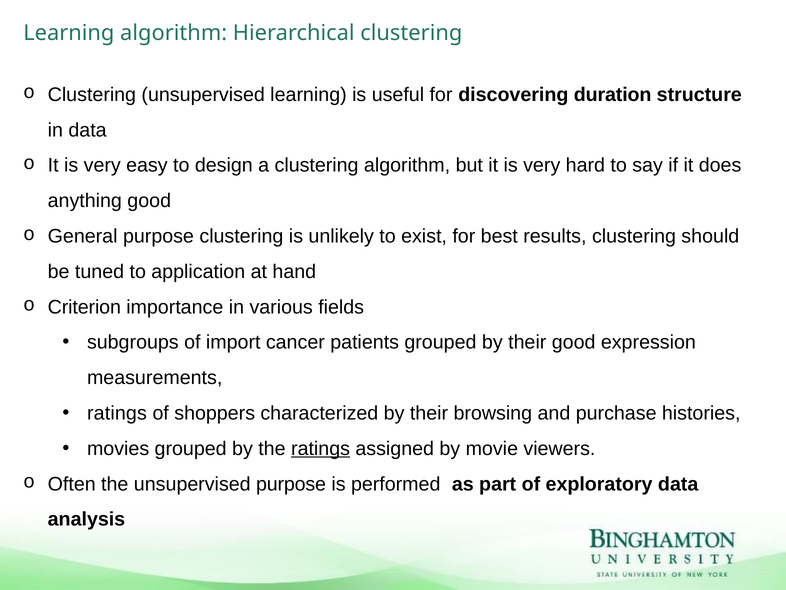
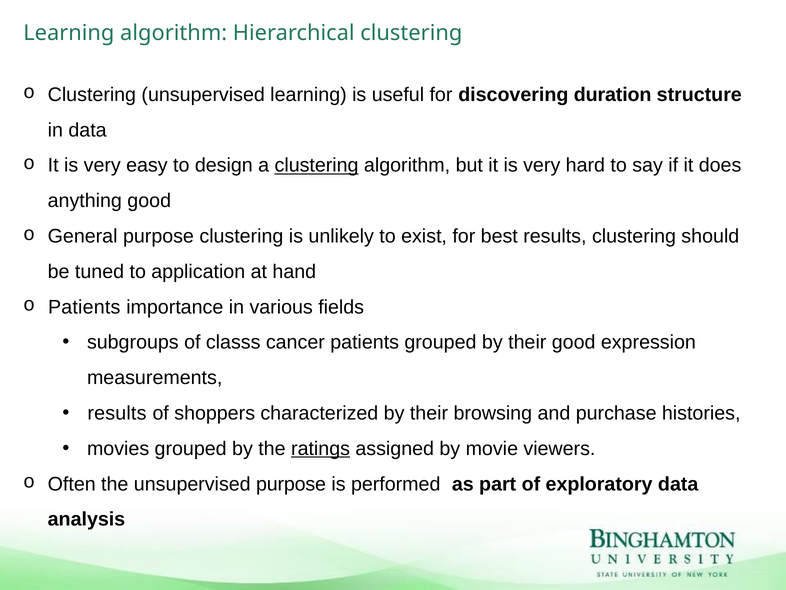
clustering at (317, 165) underline: none -> present
Criterion at (84, 307): Criterion -> Patients
import: import -> classs
ratings at (117, 413): ratings -> results
